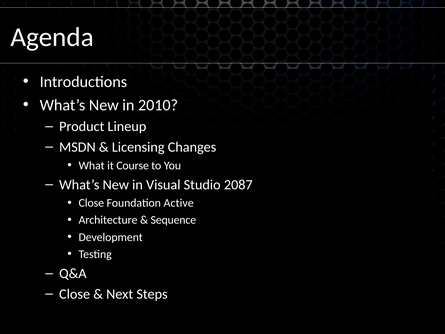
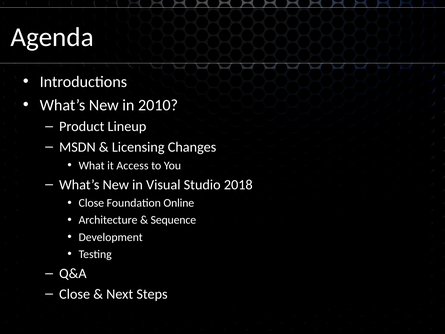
Course: Course -> Access
2087: 2087 -> 2018
Active: Active -> Online
